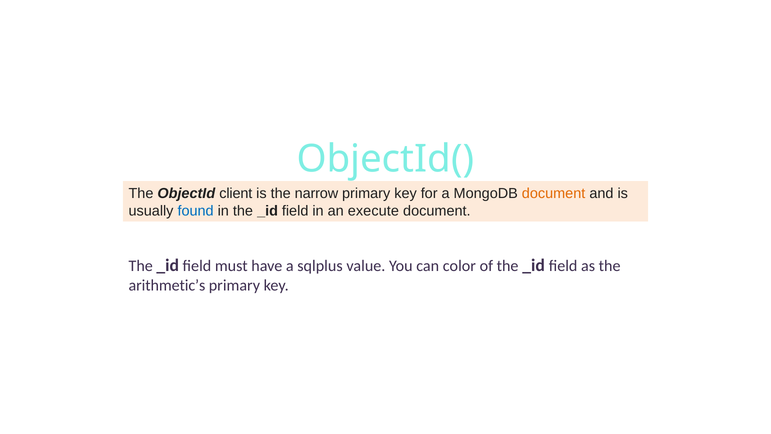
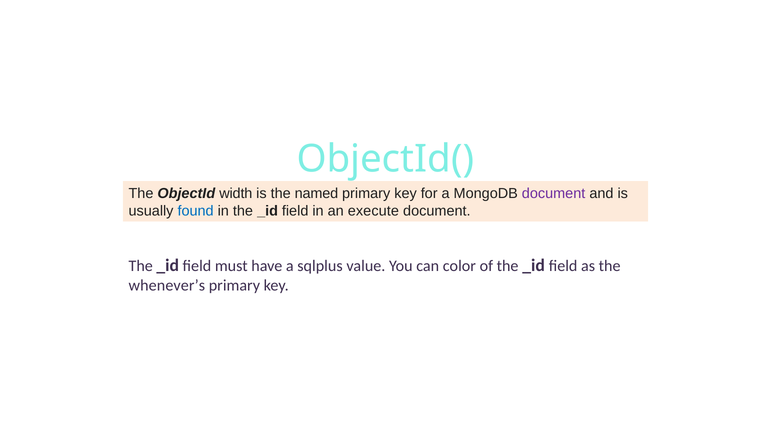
client: client -> width
narrow: narrow -> named
document at (554, 194) colour: orange -> purple
arithmetic’s: arithmetic’s -> whenever’s
